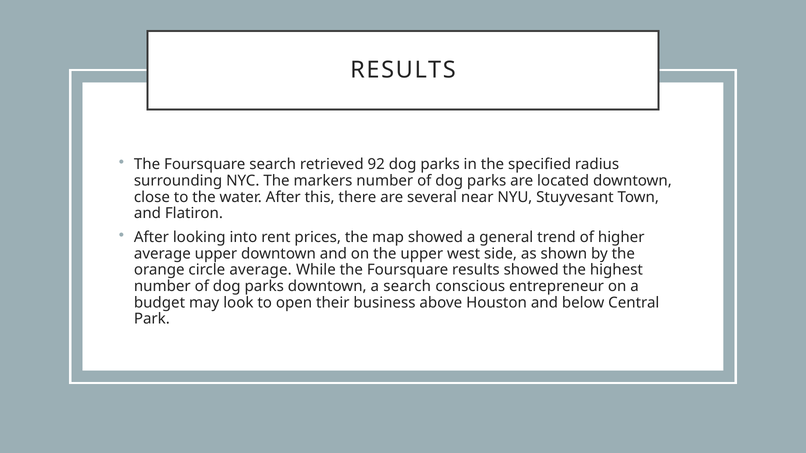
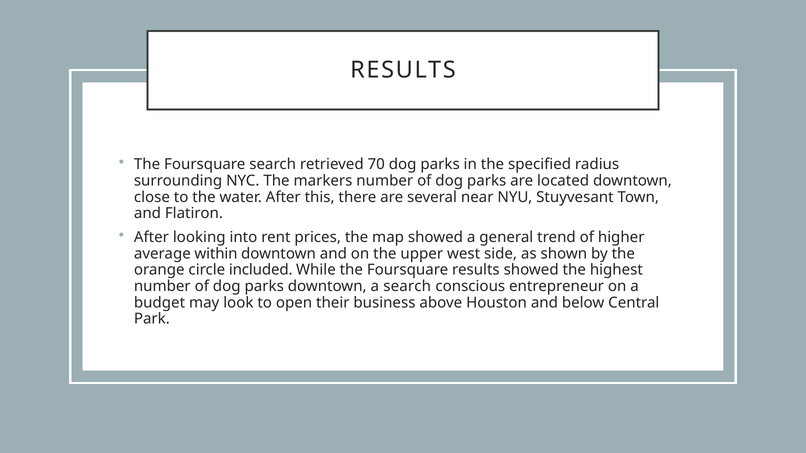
92: 92 -> 70
average upper: upper -> within
circle average: average -> included
